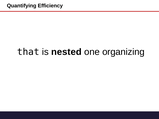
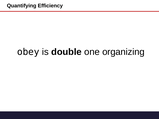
that: that -> obey
nested: nested -> double
